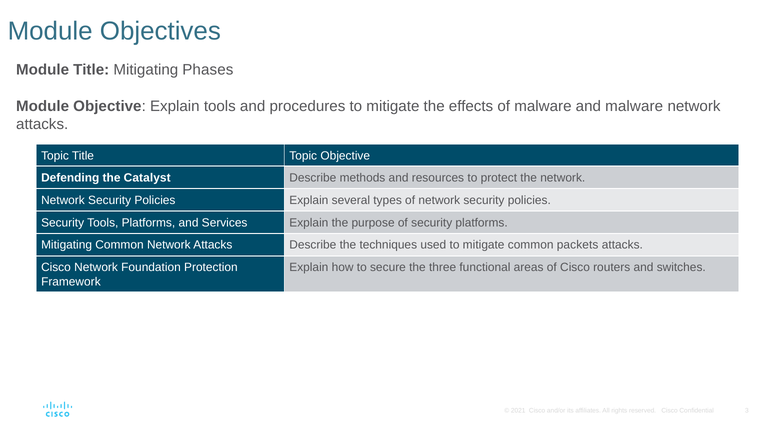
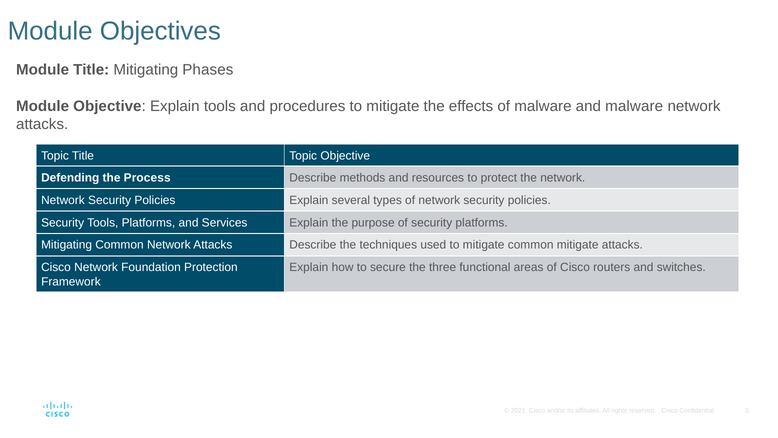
Catalyst: Catalyst -> Process
common packets: packets -> mitigate
